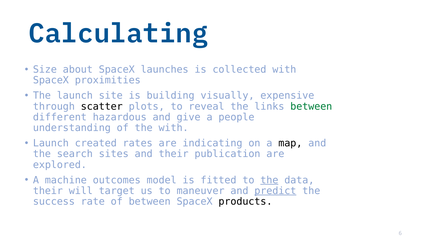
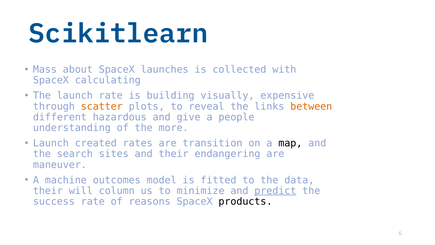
Calculating: Calculating -> Scikitlearn
Size: Size -> Mass
proximities: proximities -> calculating
launch site: site -> rate
scatter colour: black -> orange
between at (311, 106) colour: green -> orange
the with: with -> more
indicating: indicating -> transition
publication: publication -> endangering
explored: explored -> maneuver
the at (269, 180) underline: present -> none
target: target -> column
maneuver: maneuver -> minimize
of between: between -> reasons
